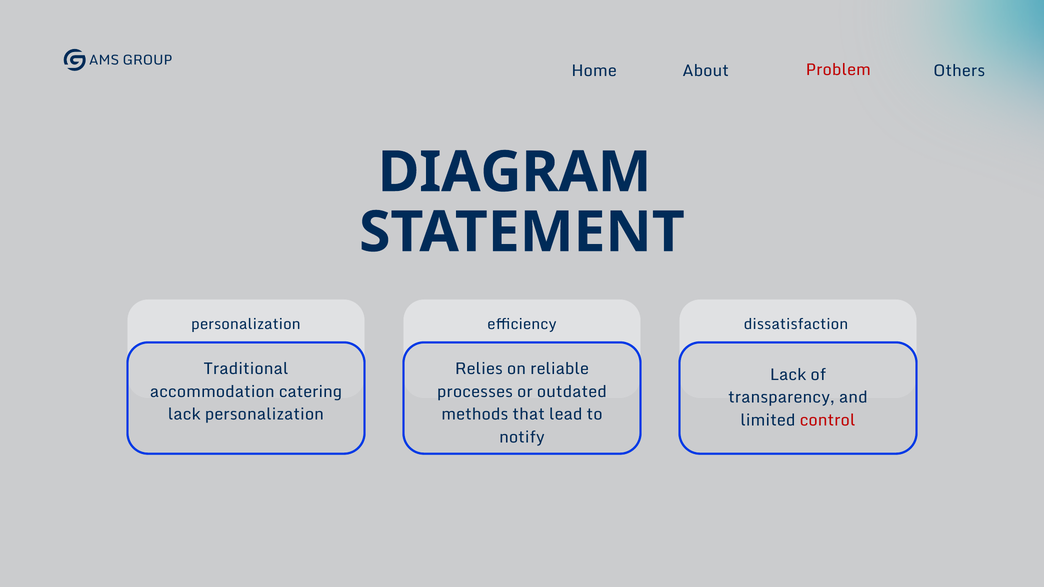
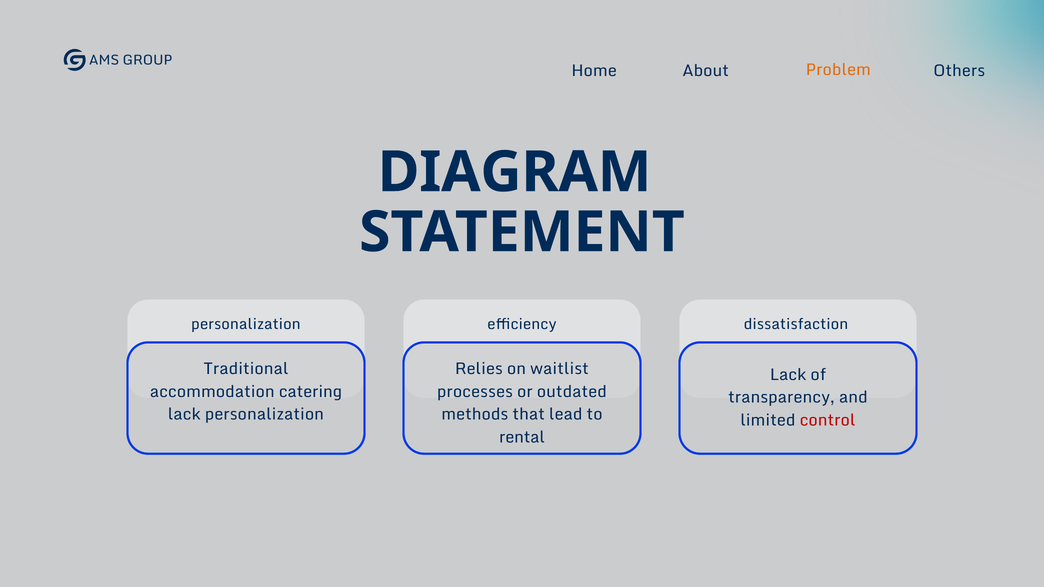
Problem colour: red -> orange
reliable: reliable -> waitlist
notify: notify -> rental
